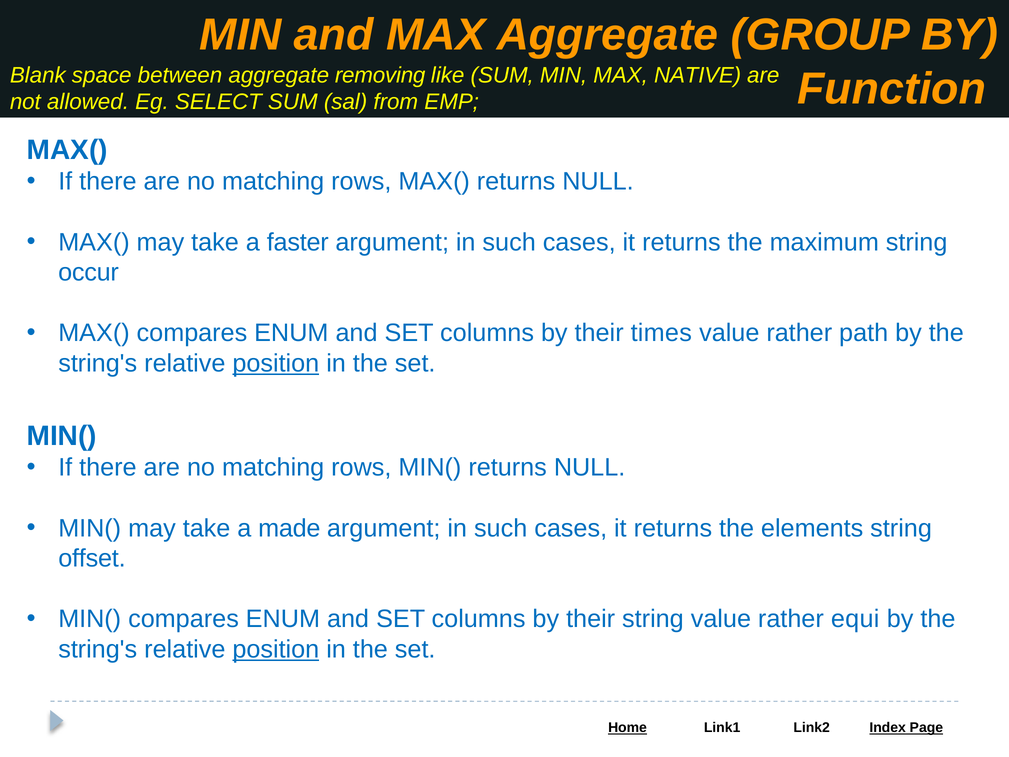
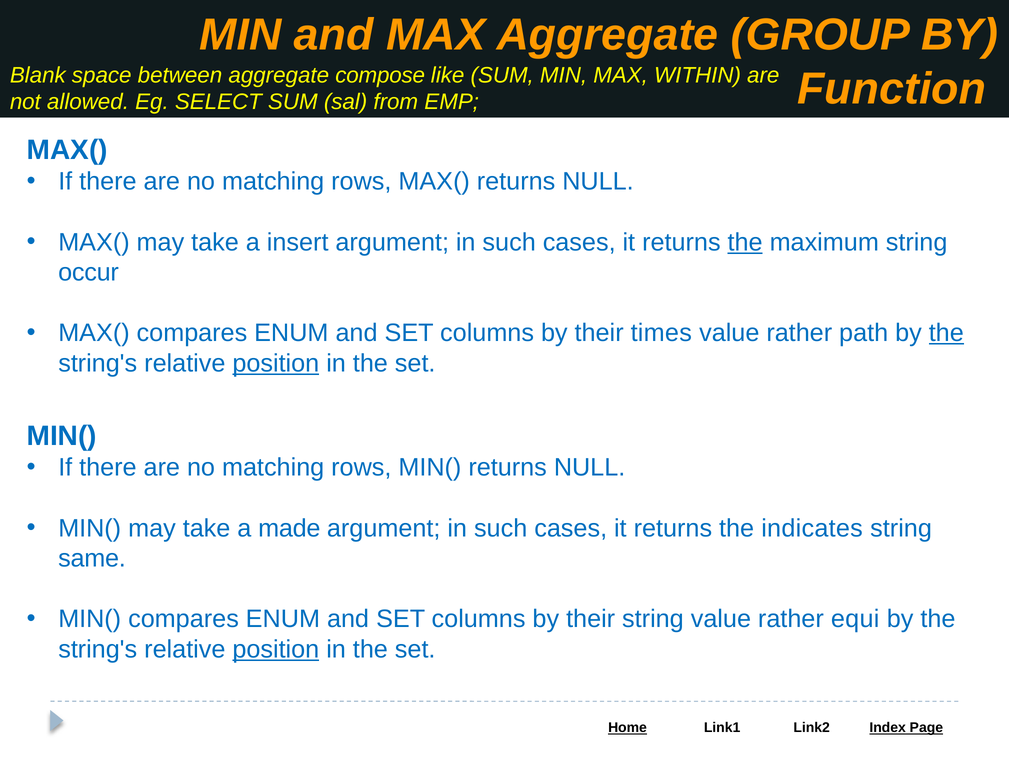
removing: removing -> compose
NATIVE: NATIVE -> WITHIN
faster: faster -> insert
the at (745, 242) underline: none -> present
the at (946, 333) underline: none -> present
elements: elements -> indicates
offset: offset -> same
